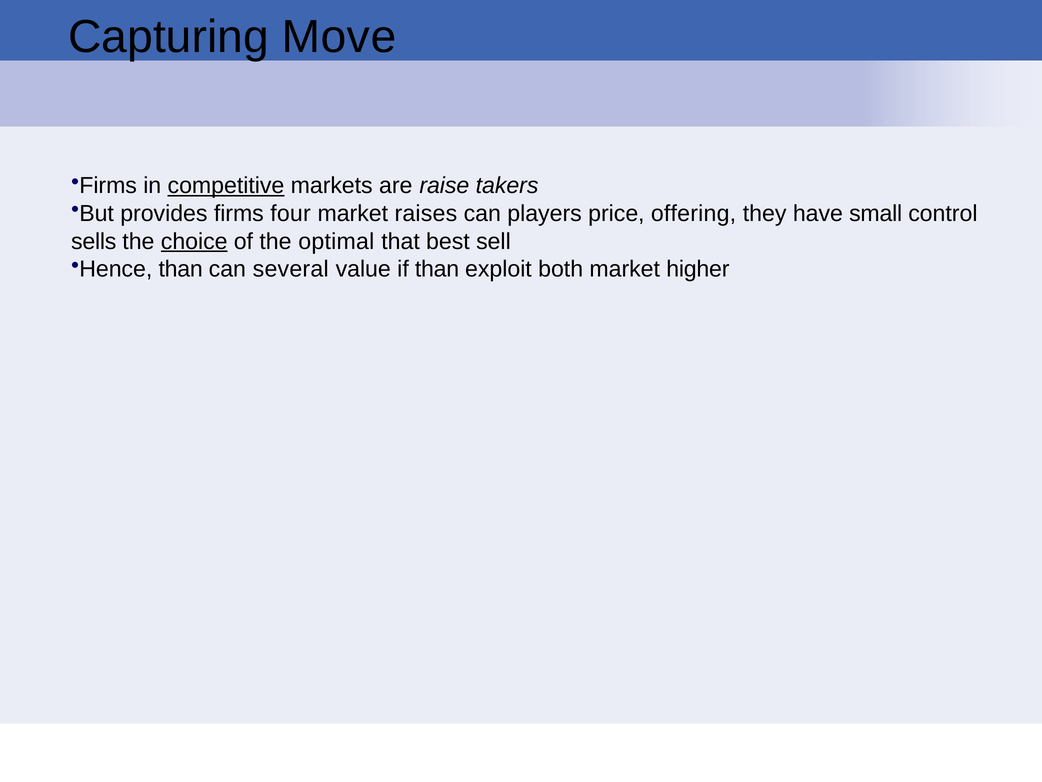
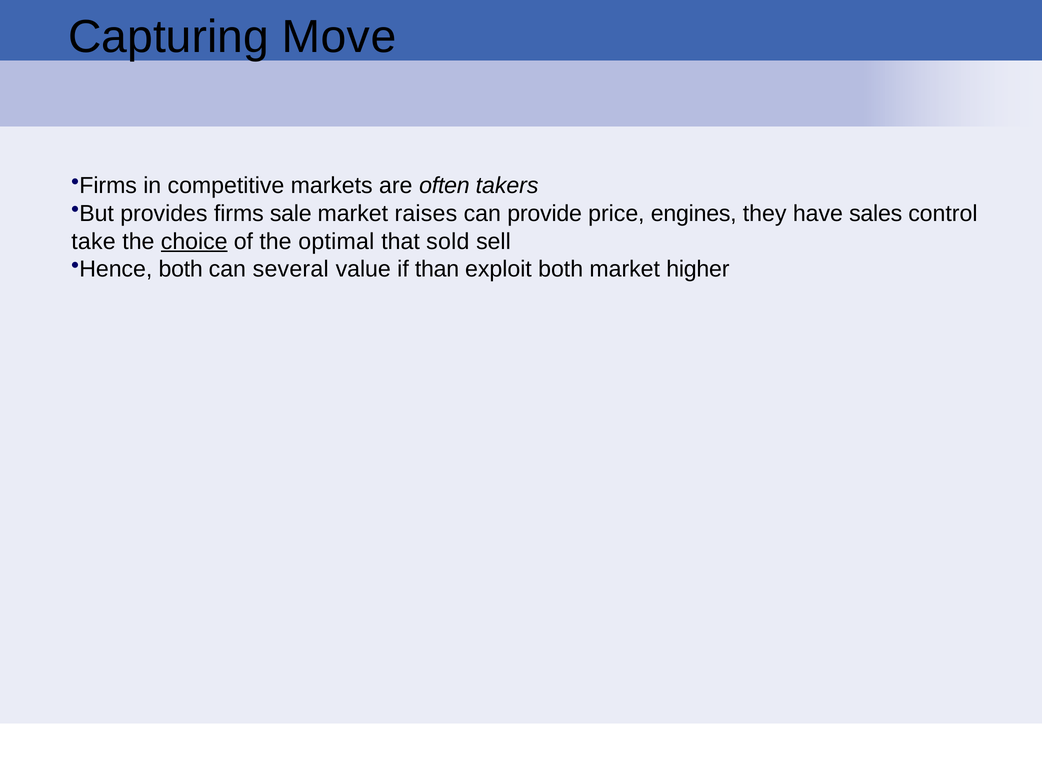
competitive underline: present -> none
raise: raise -> often
four: four -> sale
players: players -> provide
offering: offering -> engines
small: small -> sales
sells: sells -> take
best: best -> sold
Hence than: than -> both
